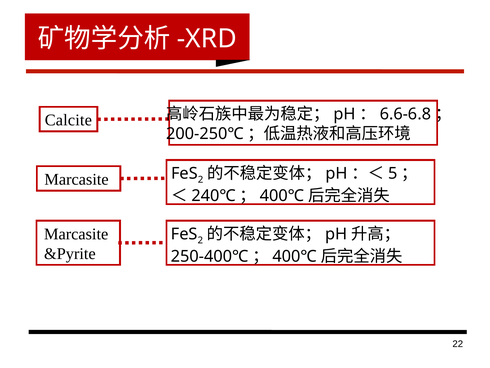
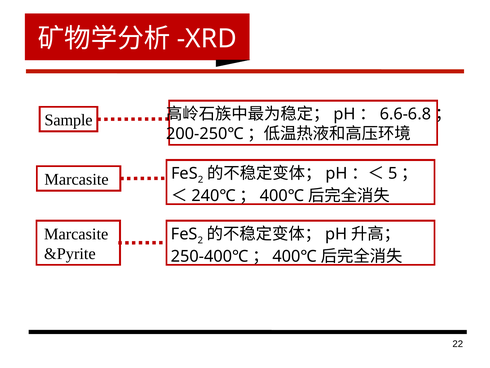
Calcite: Calcite -> Sample
